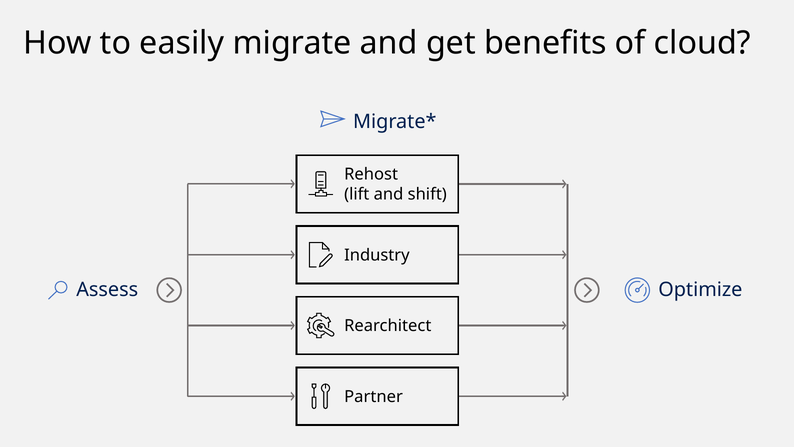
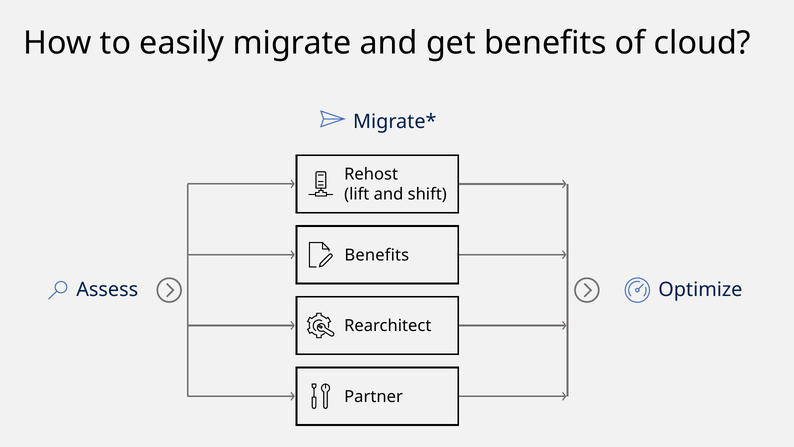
Industry at (377, 255): Industry -> Benefits
